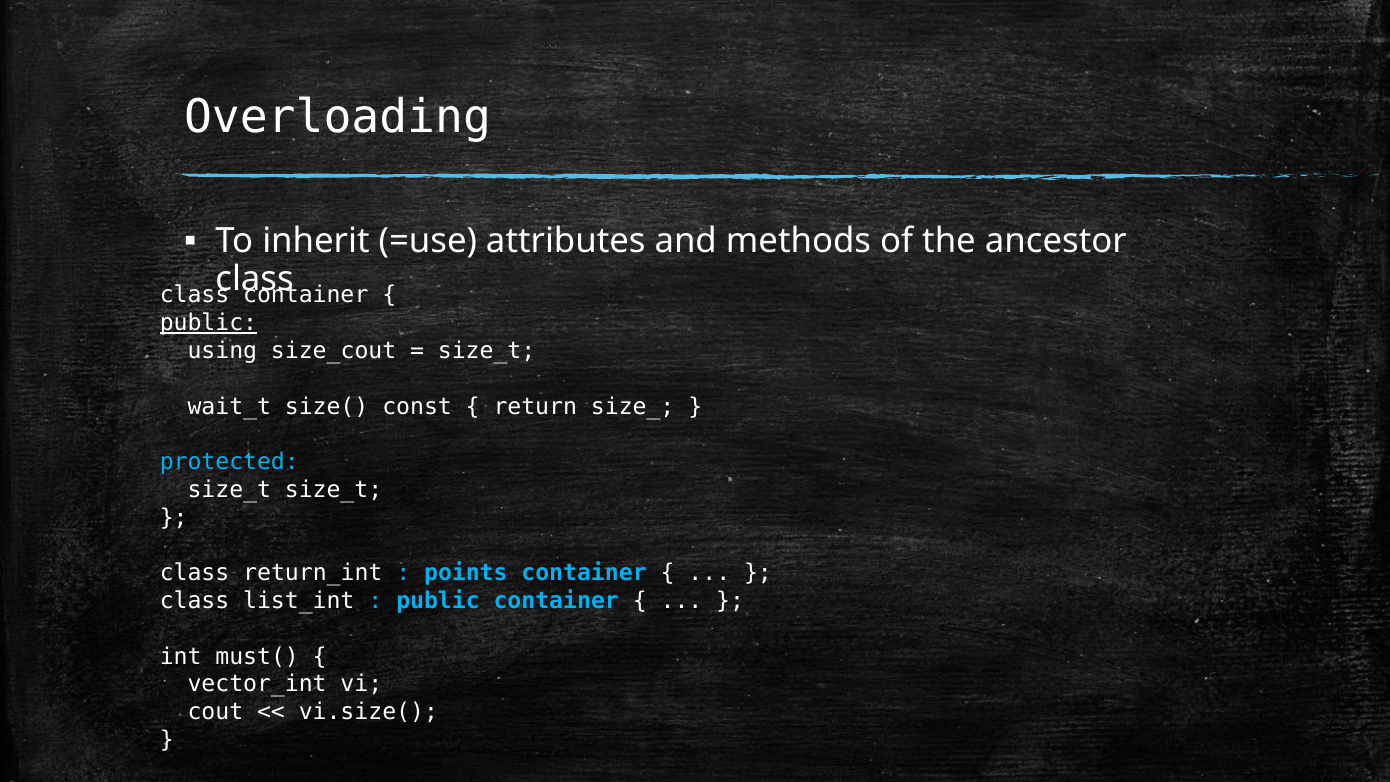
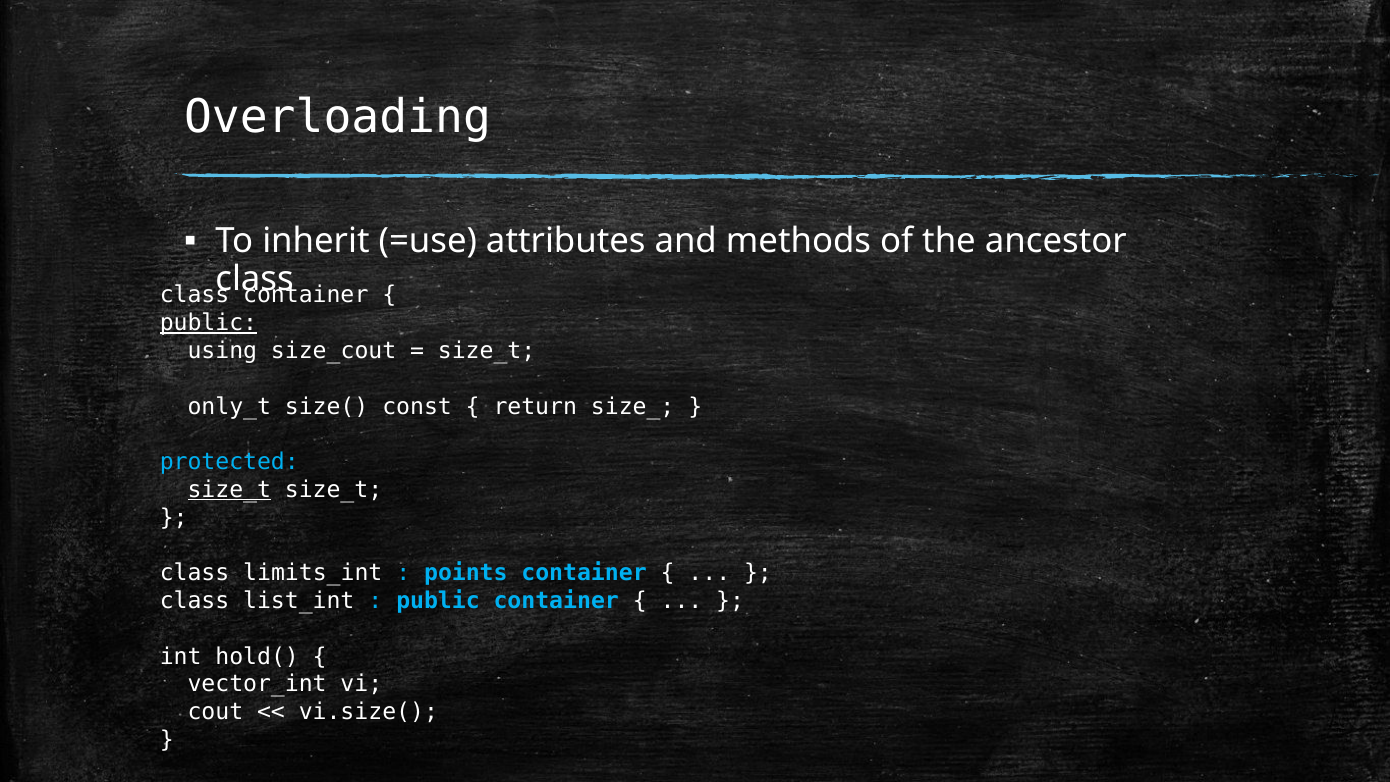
wait_t: wait_t -> only_t
size_t at (229, 490) underline: none -> present
return_int: return_int -> limits_int
must(: must( -> hold(
